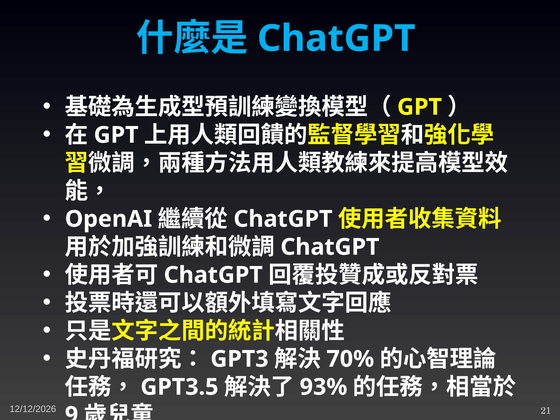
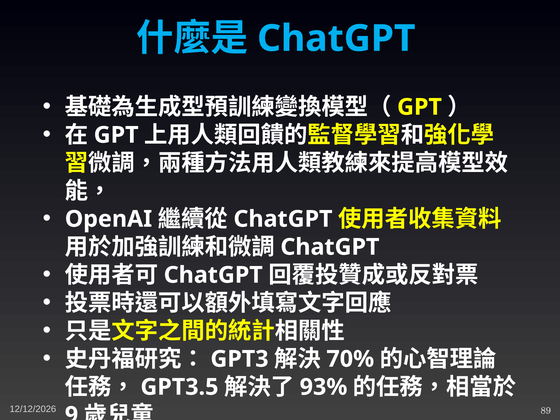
21: 21 -> 89
